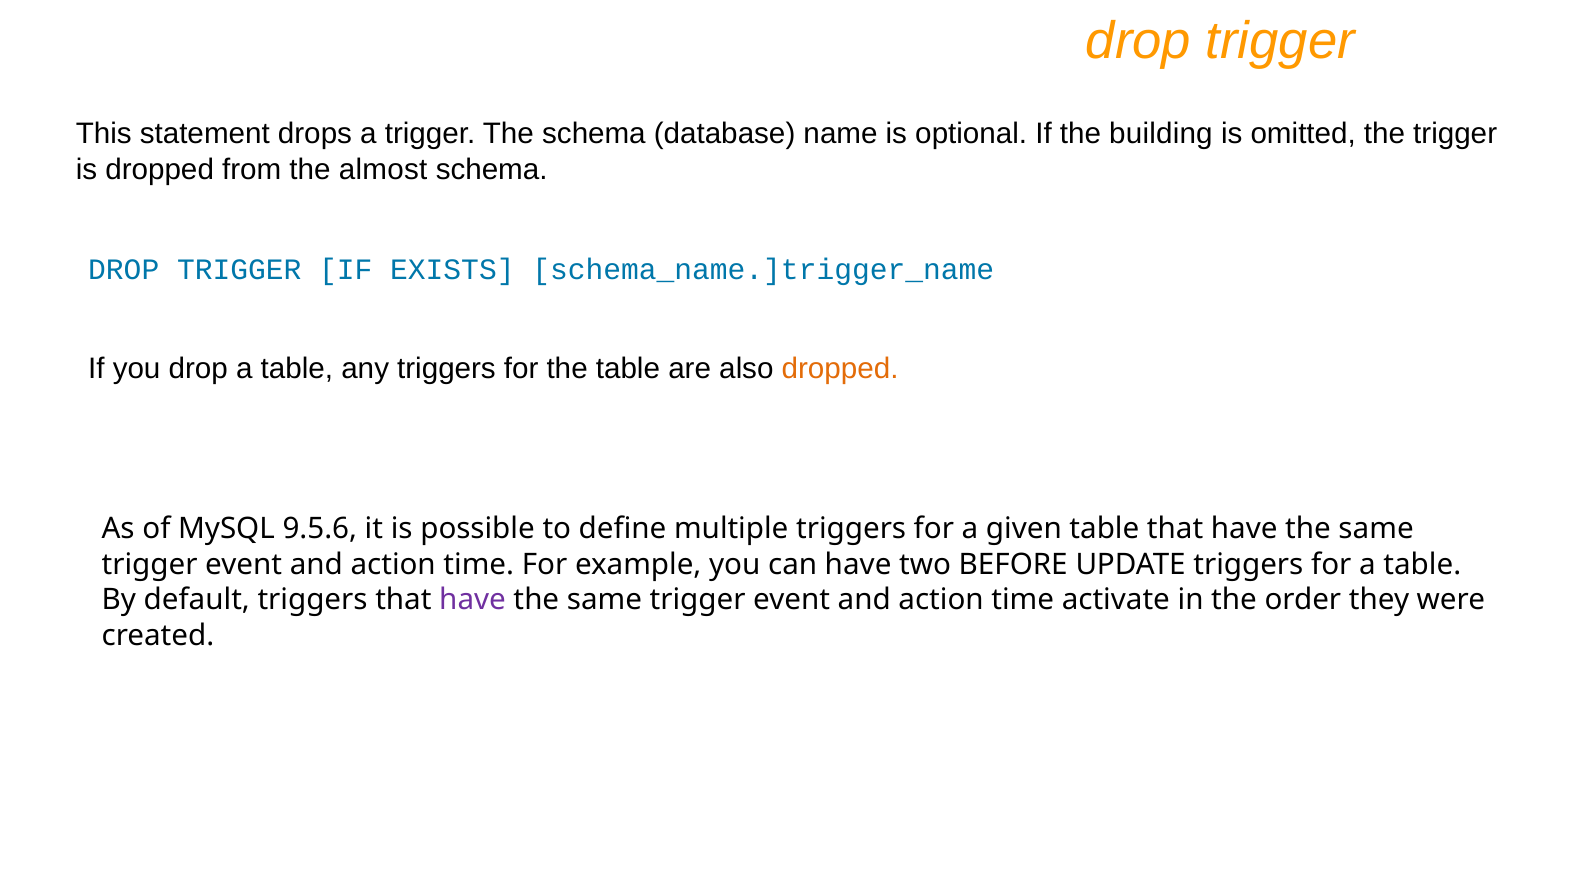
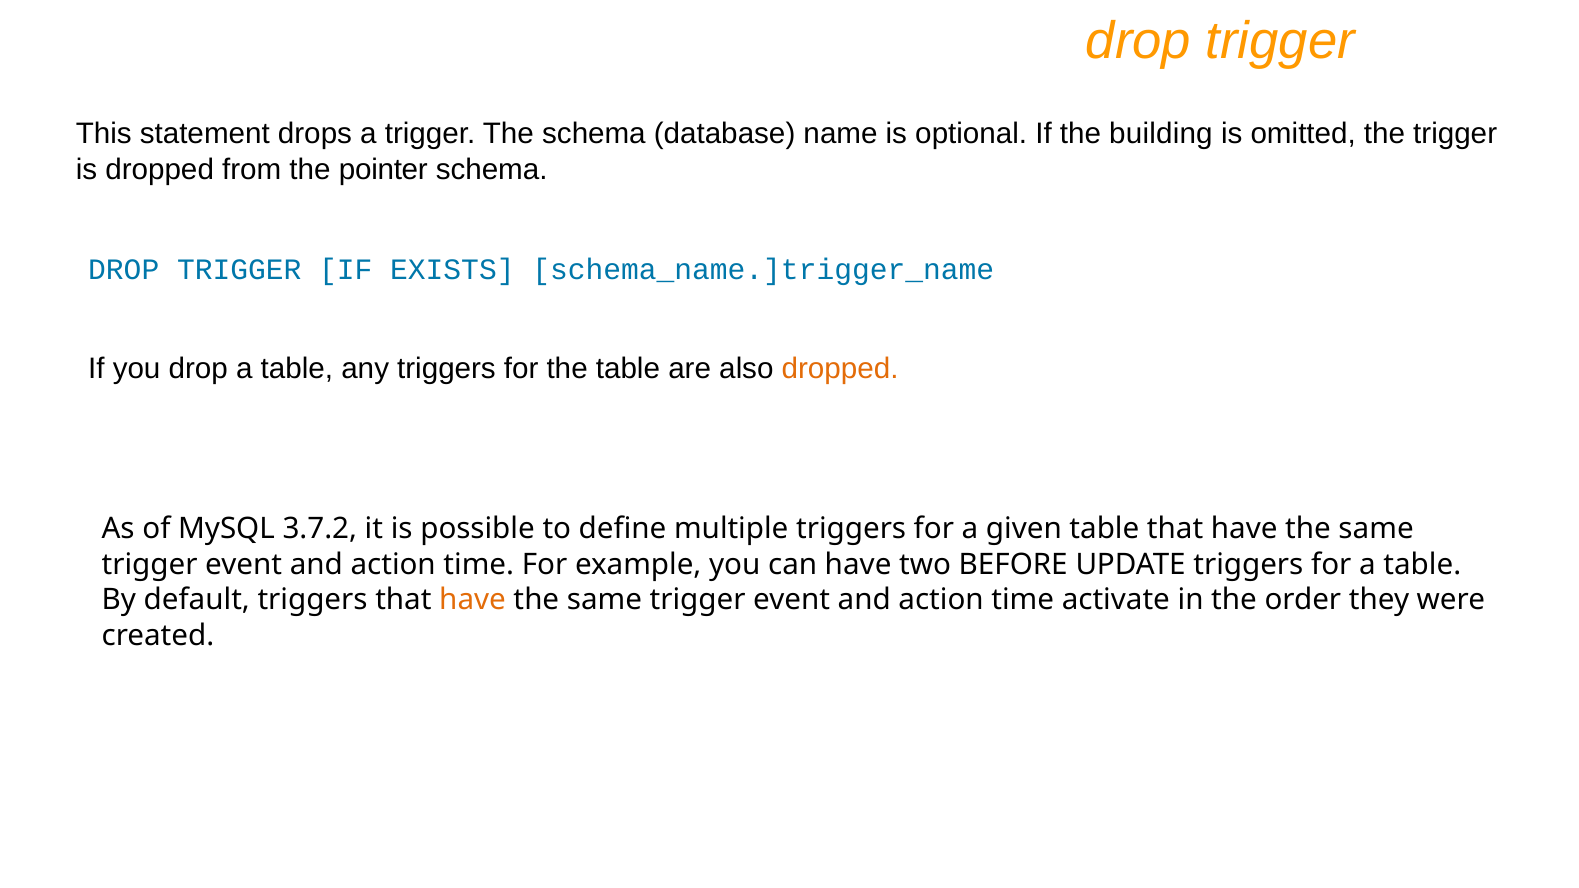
almost: almost -> pointer
9.5.6: 9.5.6 -> 3.7.2
have at (473, 600) colour: purple -> orange
